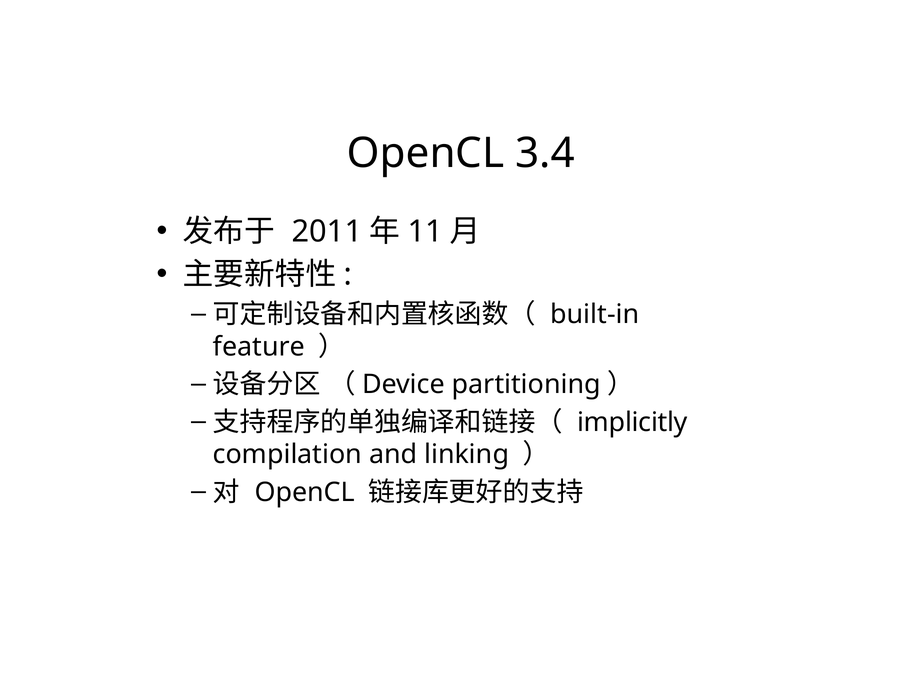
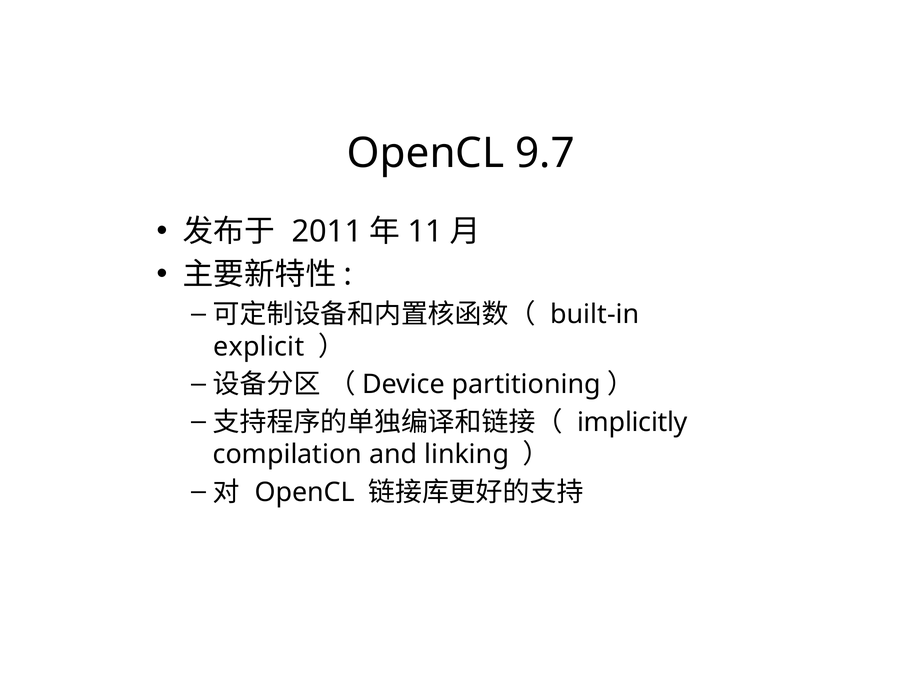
3.4: 3.4 -> 9.7
feature: feature -> explicit
